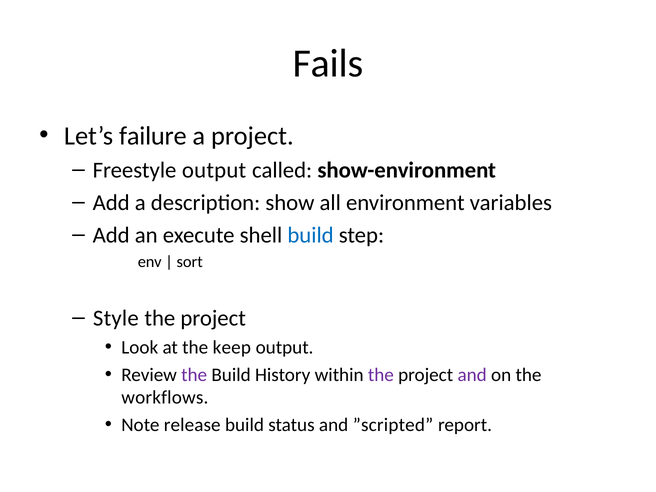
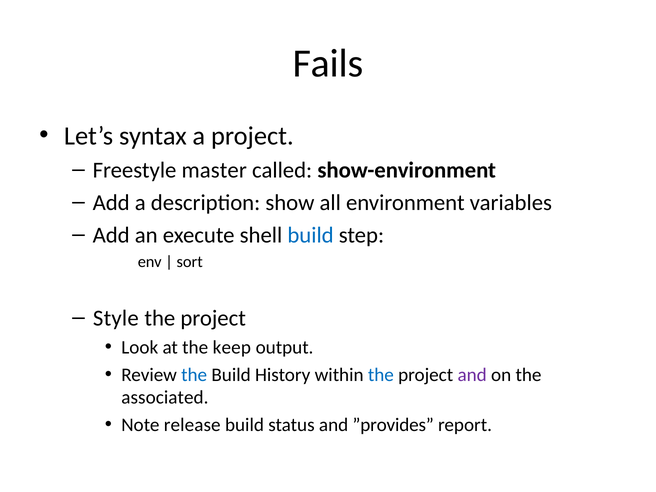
failure: failure -> syntax
Freestyle output: output -> master
the at (194, 375) colour: purple -> blue
the at (381, 375) colour: purple -> blue
workflows: workflows -> associated
”scripted: ”scripted -> ”provides
